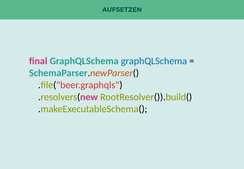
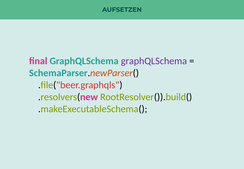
graphQLSchema at (154, 61) colour: blue -> purple
